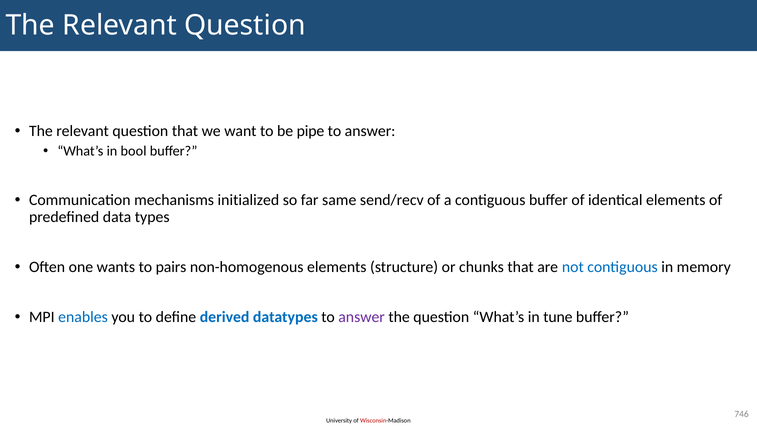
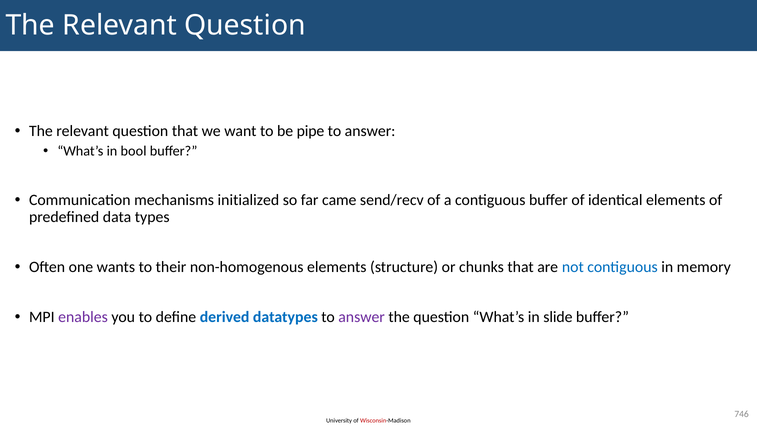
same: same -> came
pairs: pairs -> their
enables colour: blue -> purple
tune: tune -> slide
